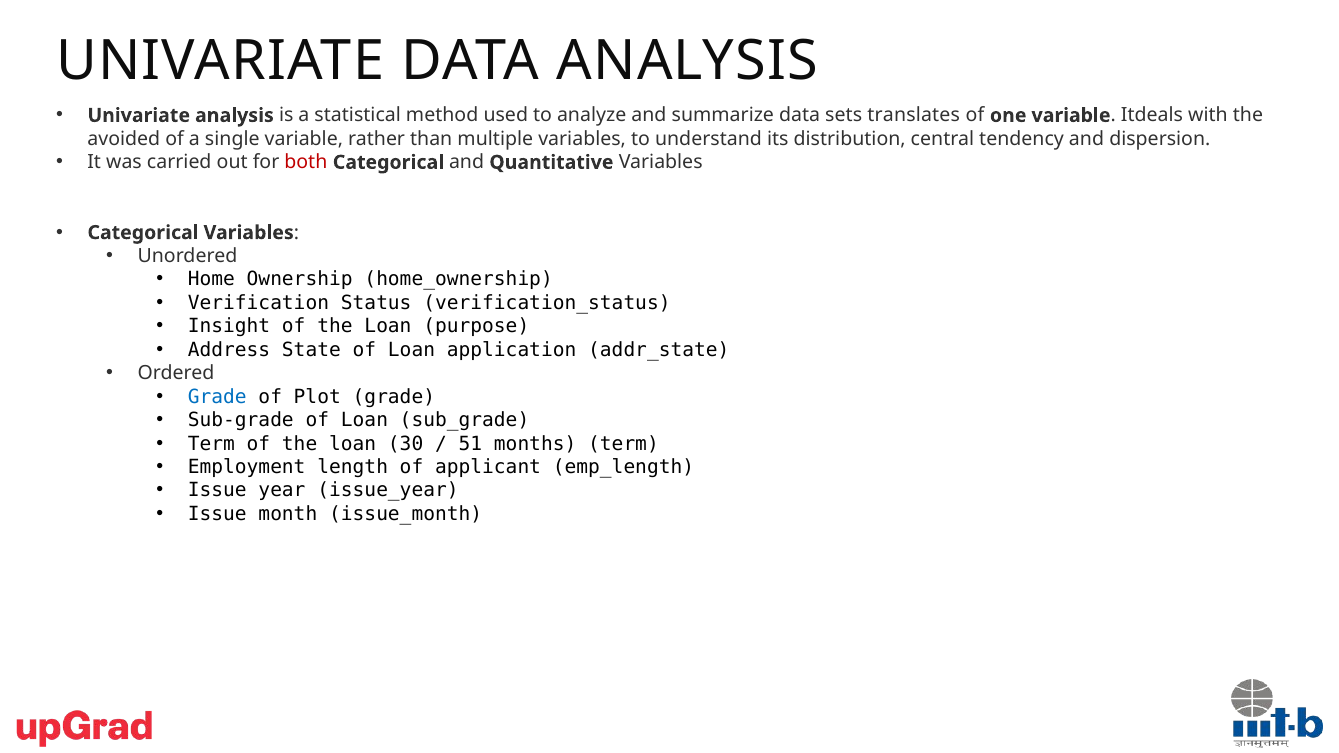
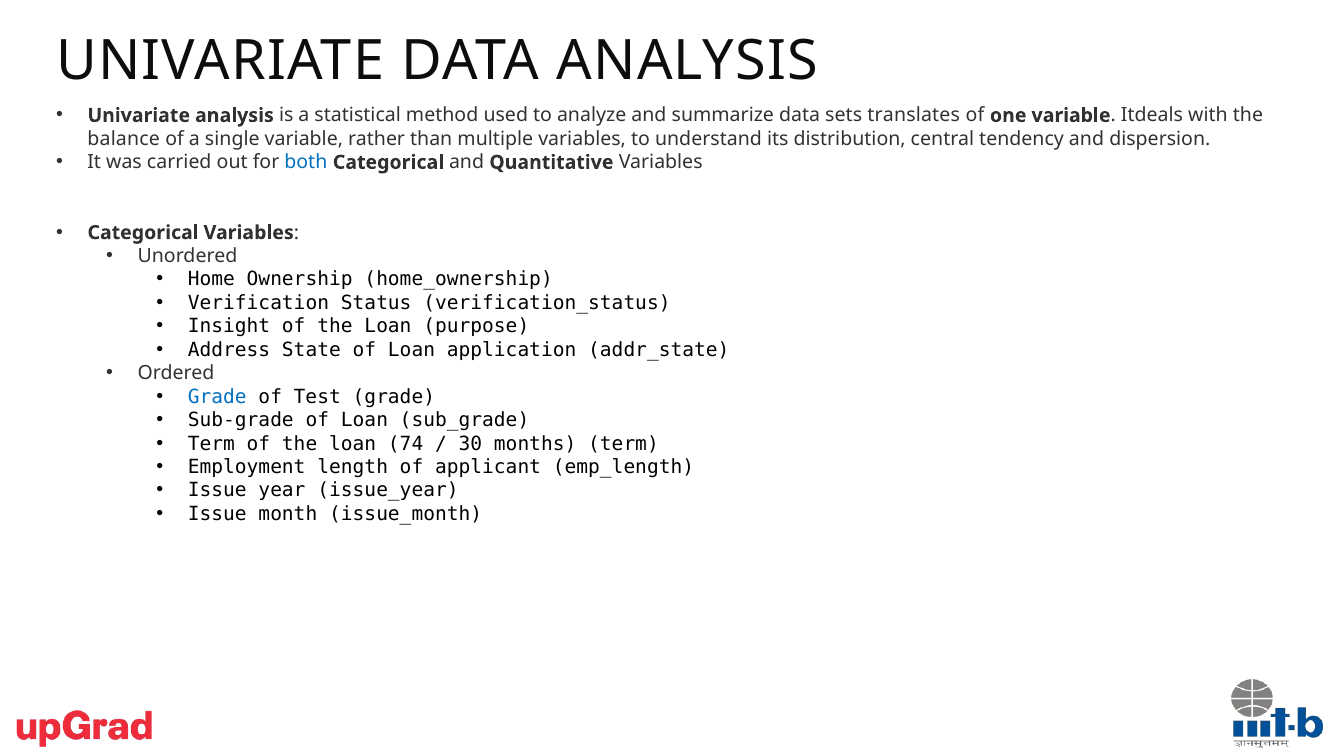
avoided: avoided -> balance
both colour: red -> blue
Plot: Plot -> Test
30: 30 -> 74
51: 51 -> 30
